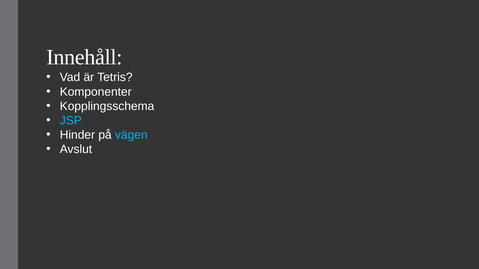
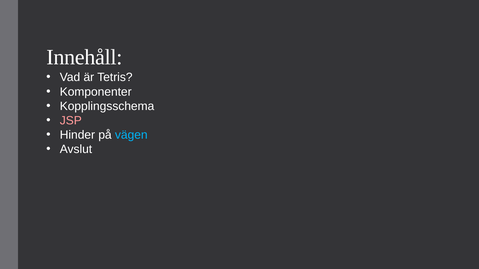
JSP colour: light blue -> pink
